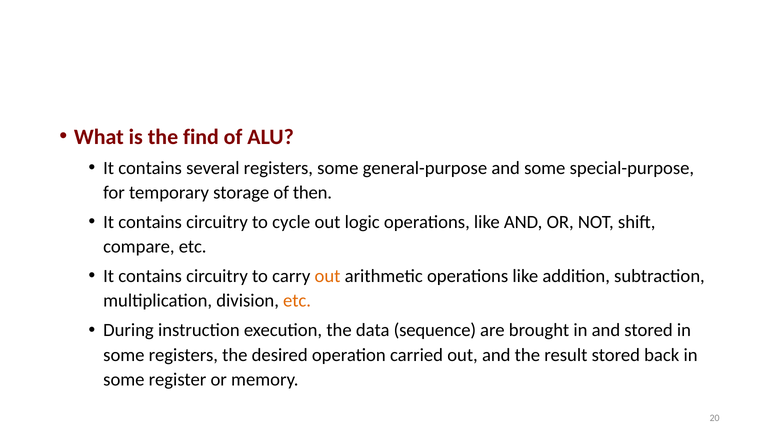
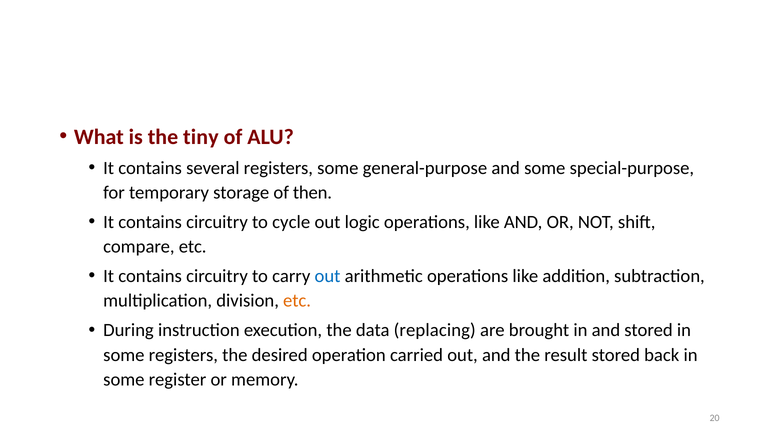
find: find -> tiny
out at (328, 276) colour: orange -> blue
sequence: sequence -> replacing
